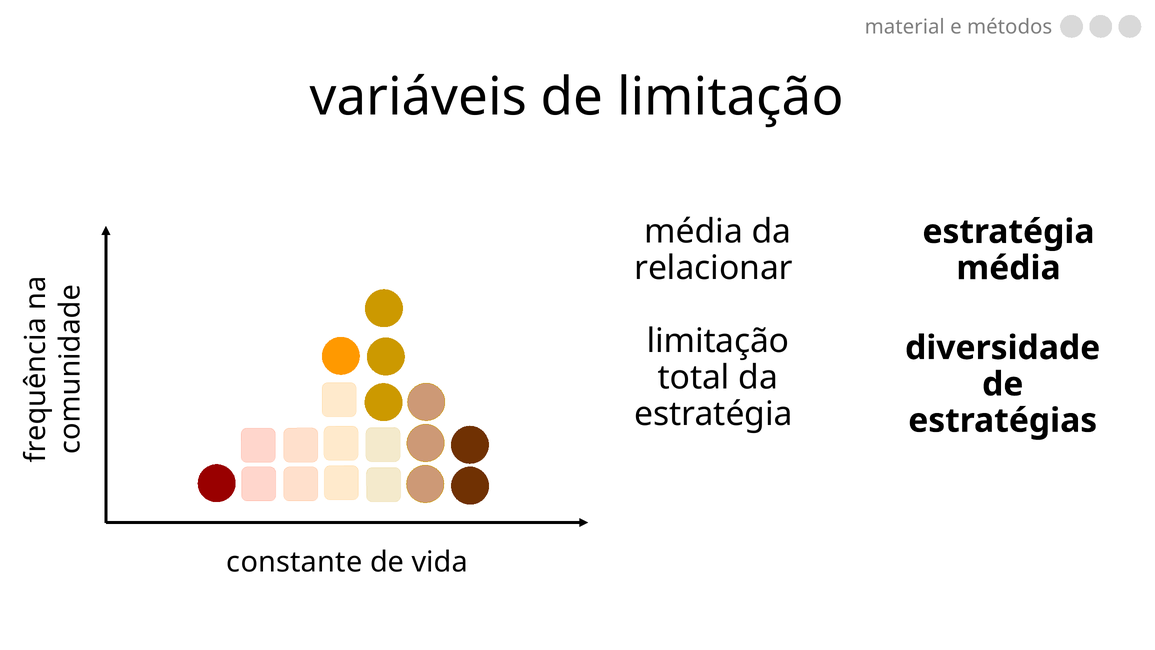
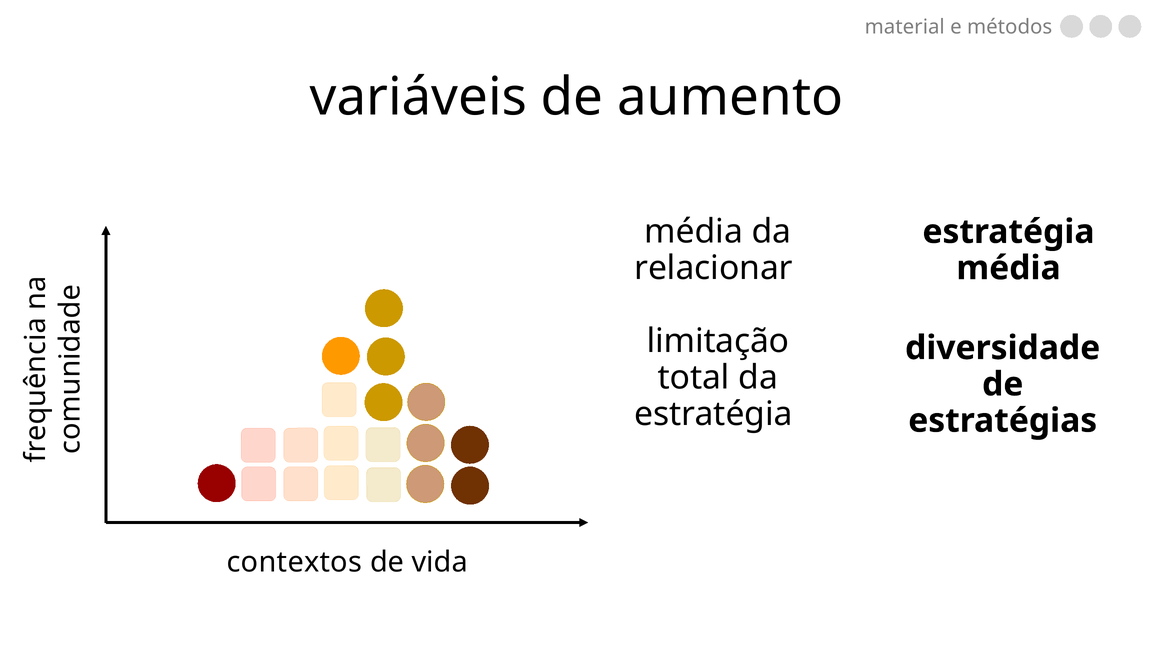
de limitação: limitação -> aumento
constante: constante -> contextos
